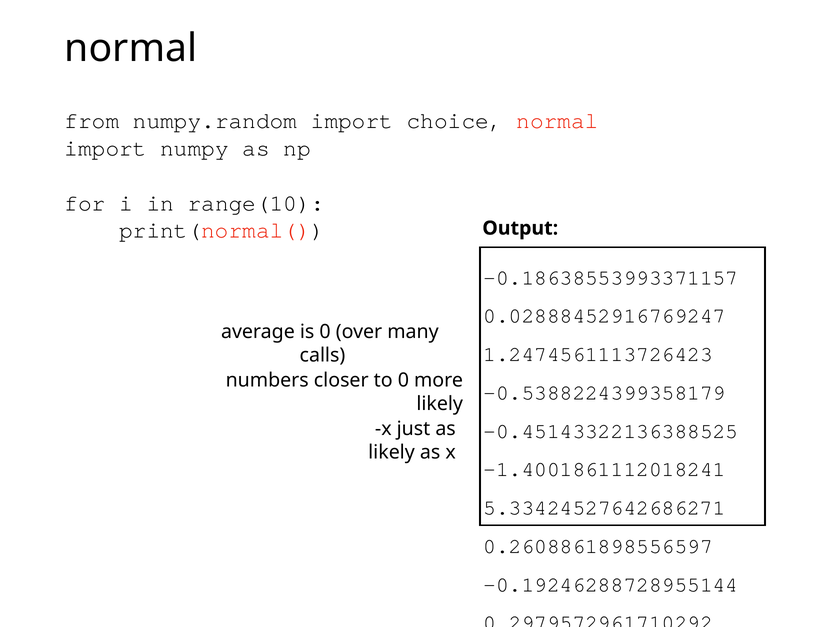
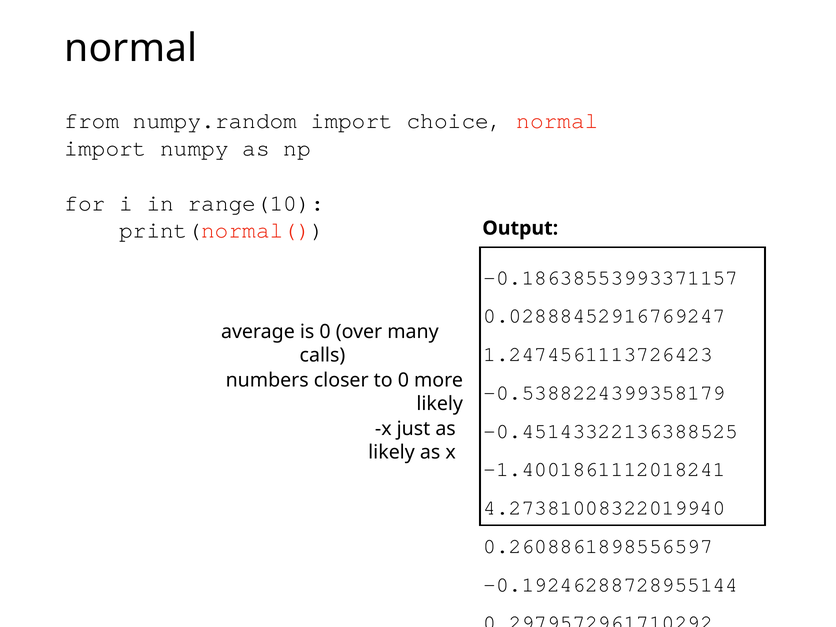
5.33424527642686271: 5.33424527642686271 -> 4.27381008322019940
